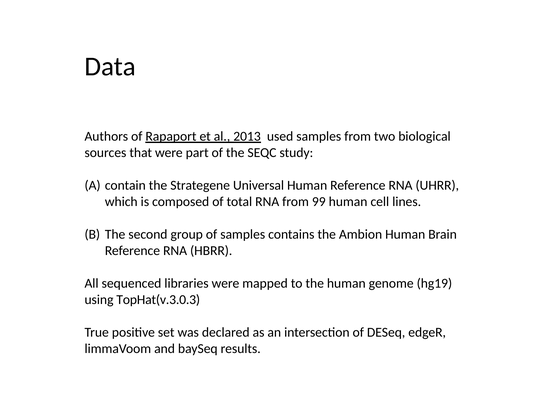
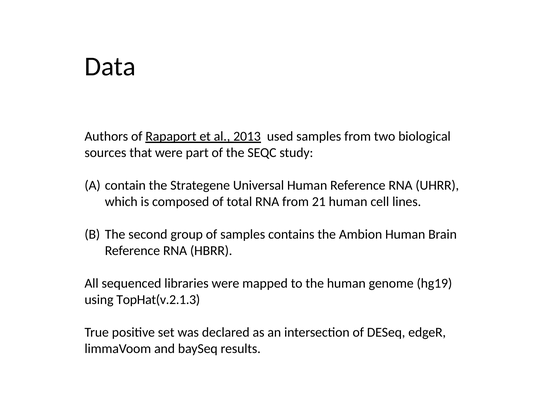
99: 99 -> 21
TopHat(v.3.0.3: TopHat(v.3.0.3 -> TopHat(v.2.1.3
